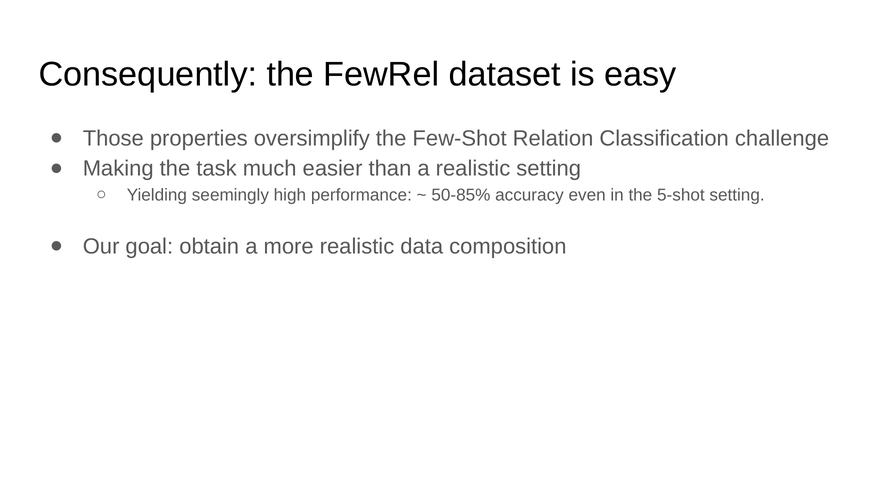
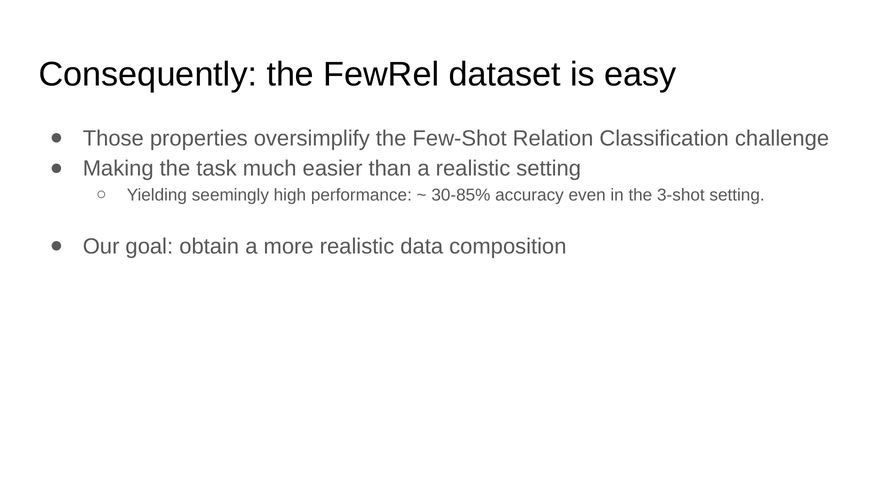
50-85%: 50-85% -> 30-85%
5-shot: 5-shot -> 3-shot
